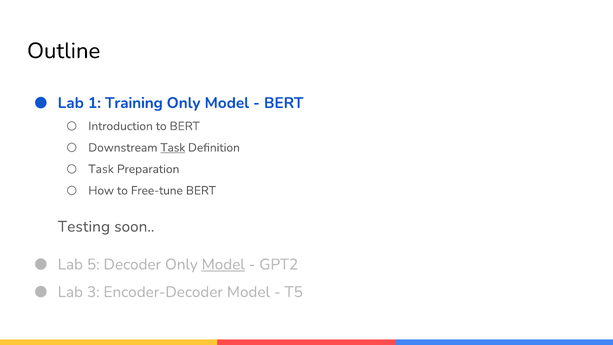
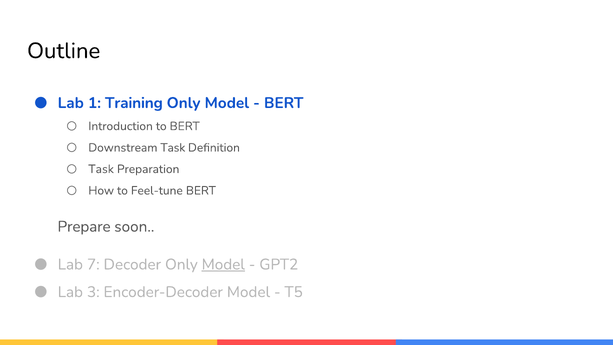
Task at (173, 148) underline: present -> none
Free-tune: Free-tune -> Feel-tune
Testing: Testing -> Prepare
5: 5 -> 7
